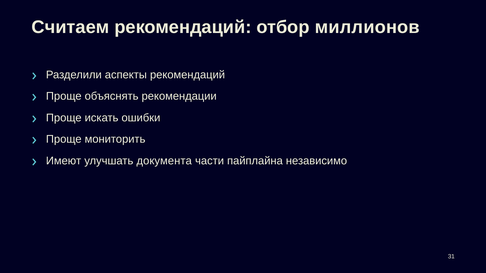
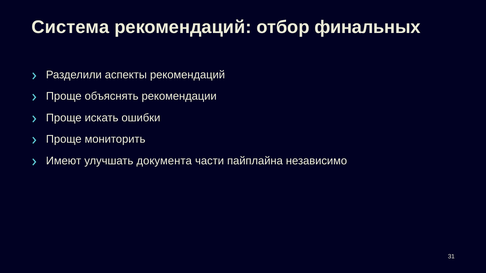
Считаем: Считаем -> Система
миллионов: миллионов -> финальных
